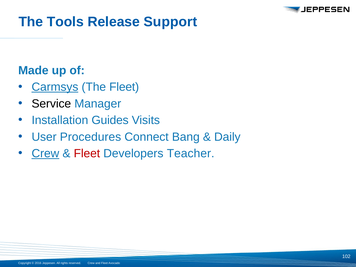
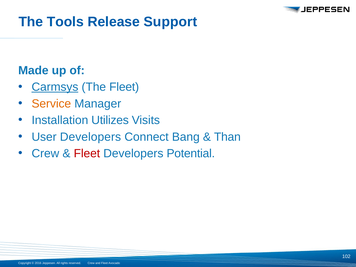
Service colour: black -> orange
Guides: Guides -> Utilizes
User Procedures: Procedures -> Developers
Daily: Daily -> Than
Crew at (45, 153) underline: present -> none
Teacher: Teacher -> Potential
